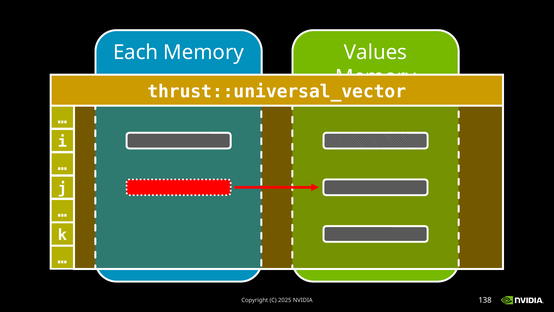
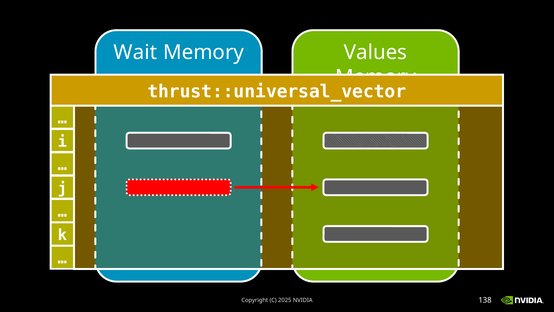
Each: Each -> Wait
